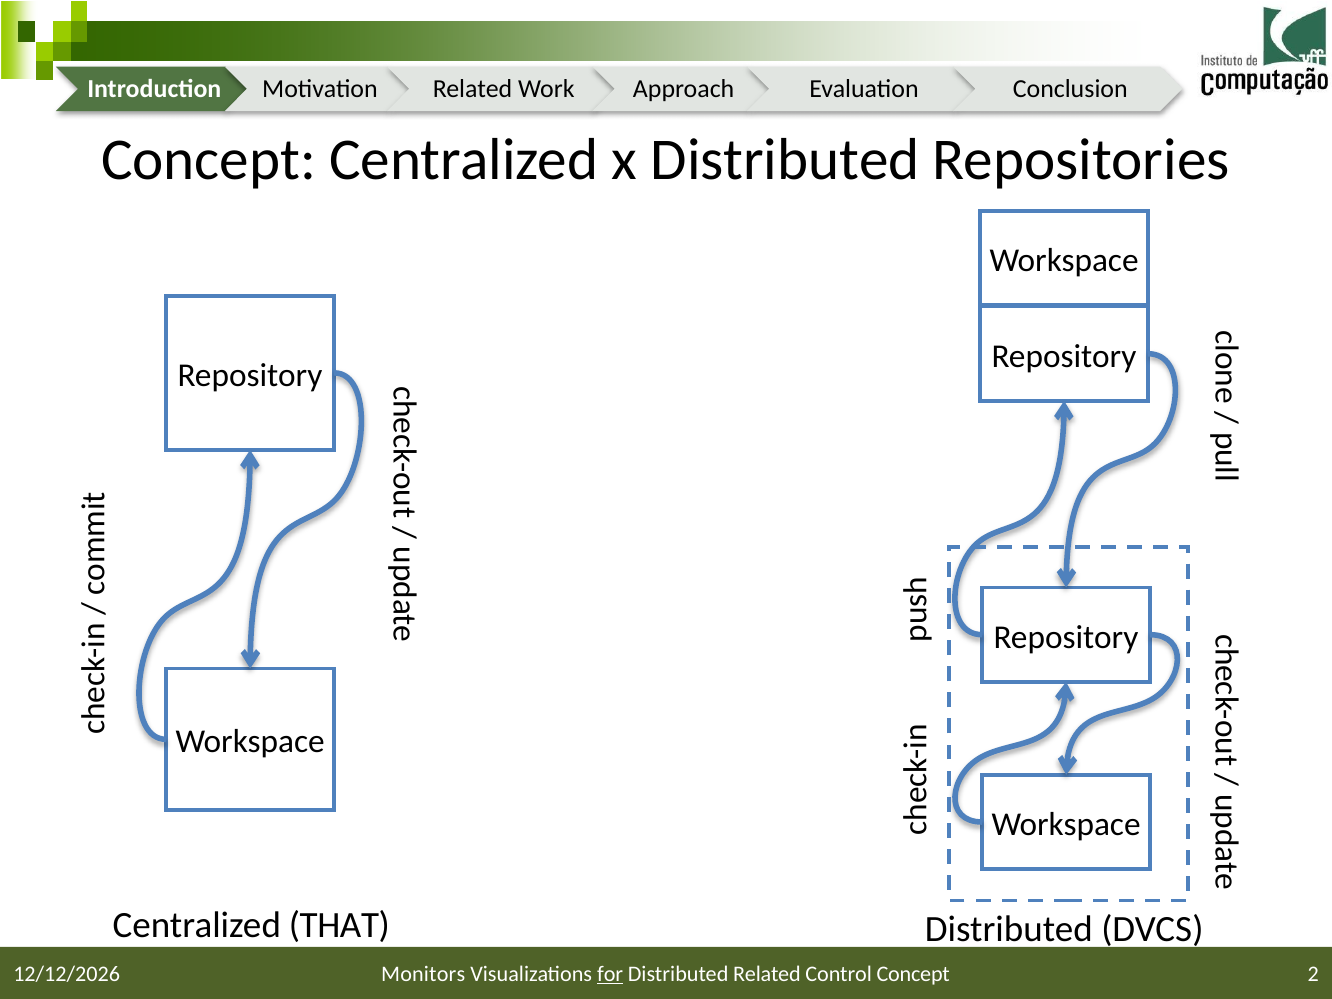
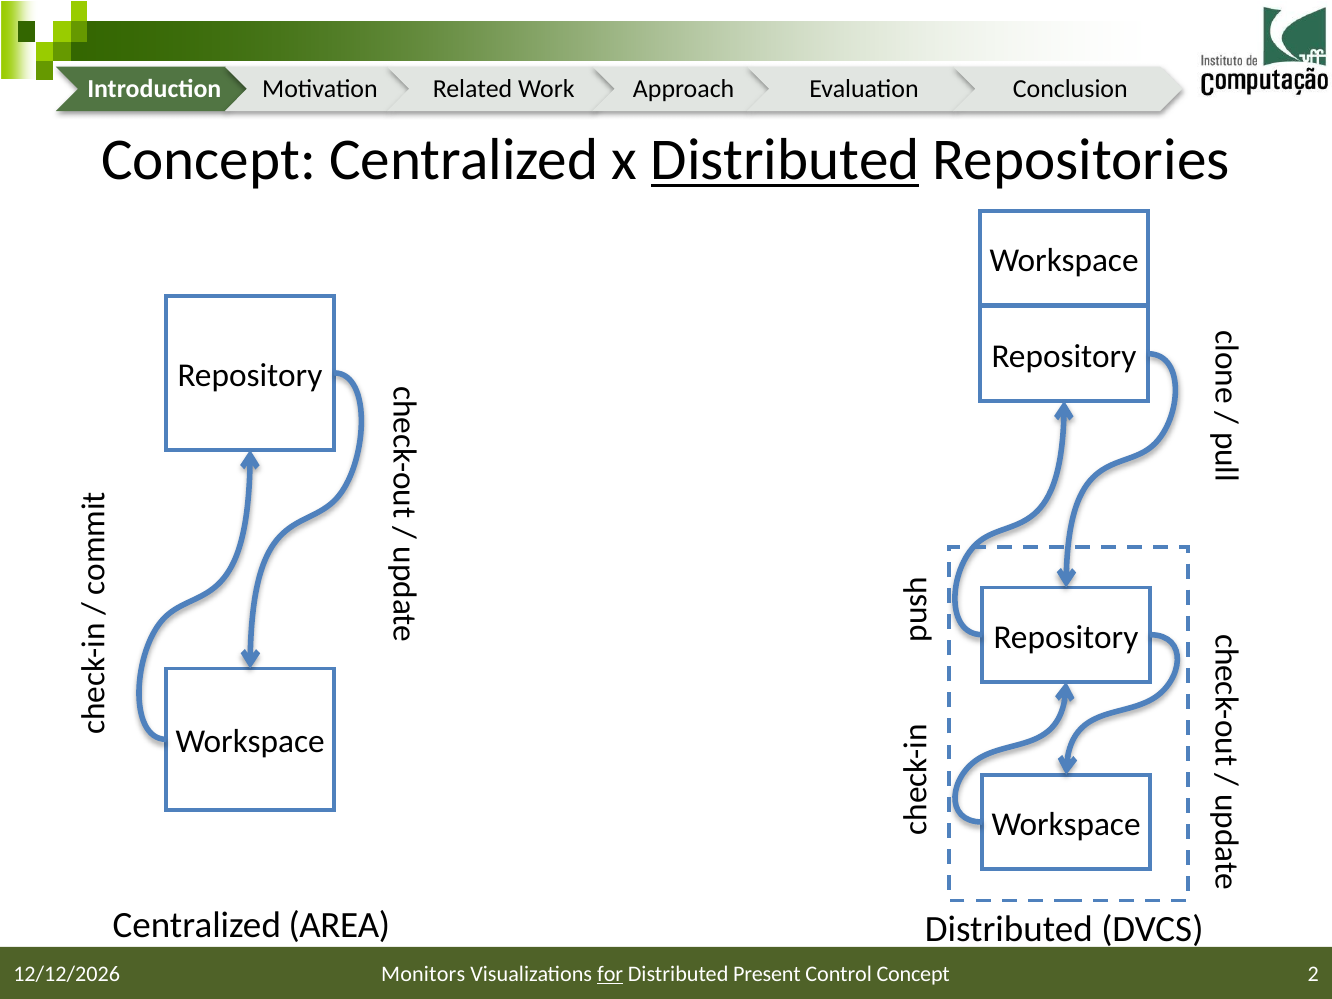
Distributed at (785, 160) underline: none -> present
THAT: THAT -> AREA
Distributed Related: Related -> Present
